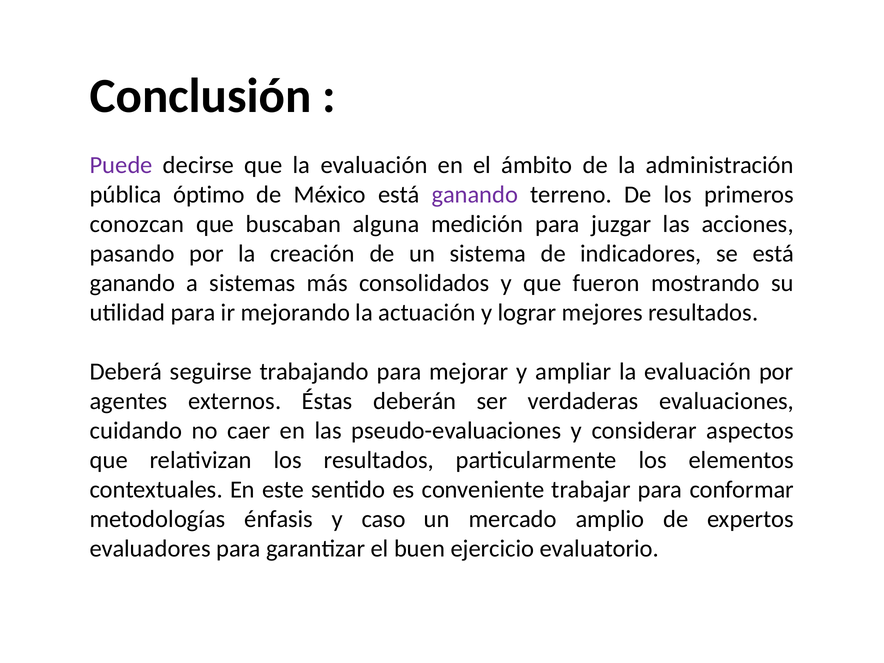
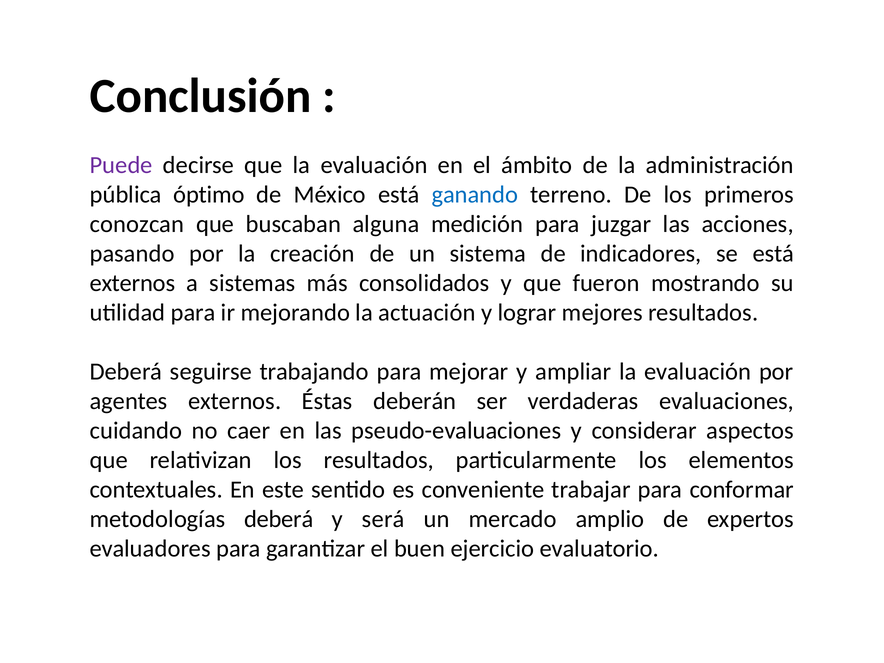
ganando at (475, 195) colour: purple -> blue
ganando at (132, 283): ganando -> externos
metodologías énfasis: énfasis -> deberá
caso: caso -> será
